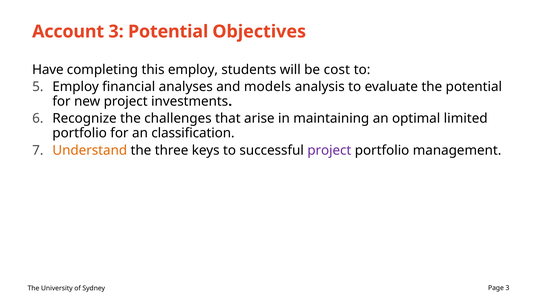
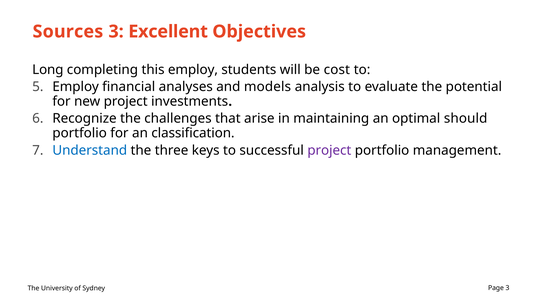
Account: Account -> Sources
3 Potential: Potential -> Excellent
Have: Have -> Long
limited: limited -> should
Understand colour: orange -> blue
